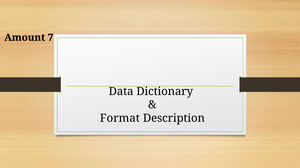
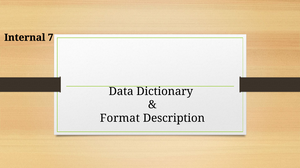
Amount: Amount -> Internal
